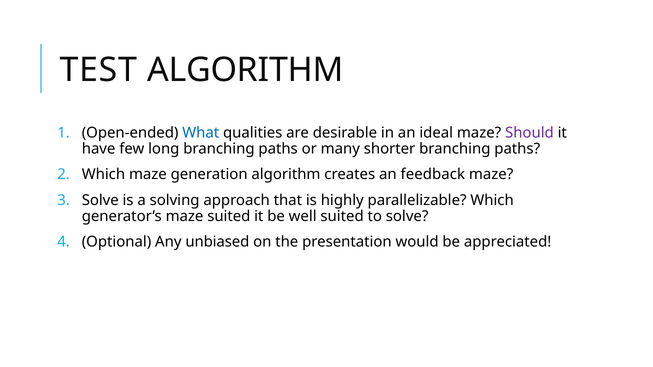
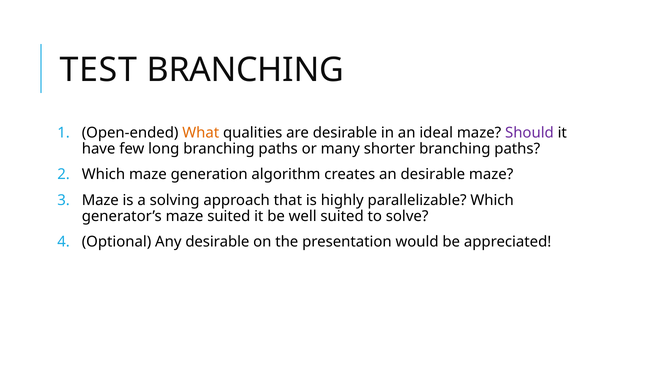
TEST ALGORITHM: ALGORITHM -> BRANCHING
What colour: blue -> orange
an feedback: feedback -> desirable
Solve at (100, 200): Solve -> Maze
Any unbiased: unbiased -> desirable
